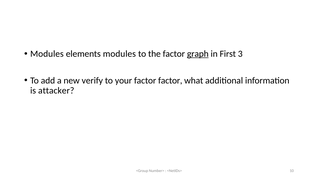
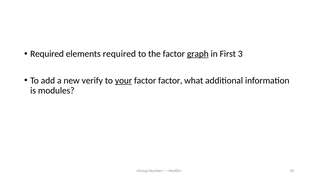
Modules at (47, 54): Modules -> Required
elements modules: modules -> required
your underline: none -> present
attacker: attacker -> modules
